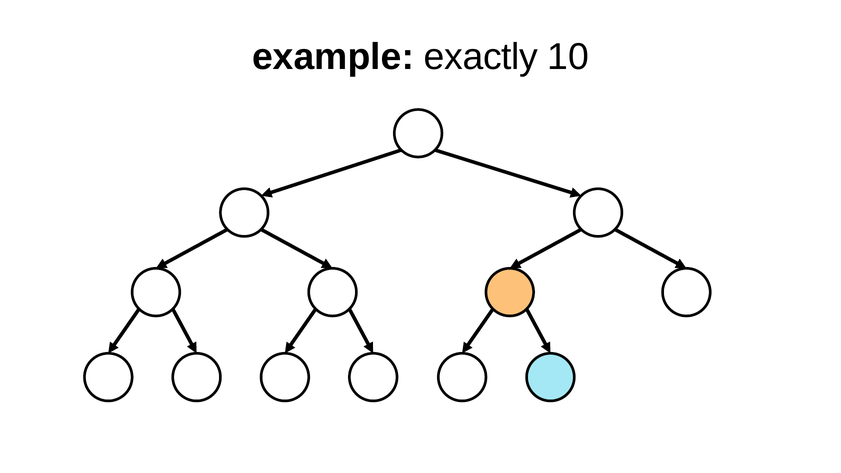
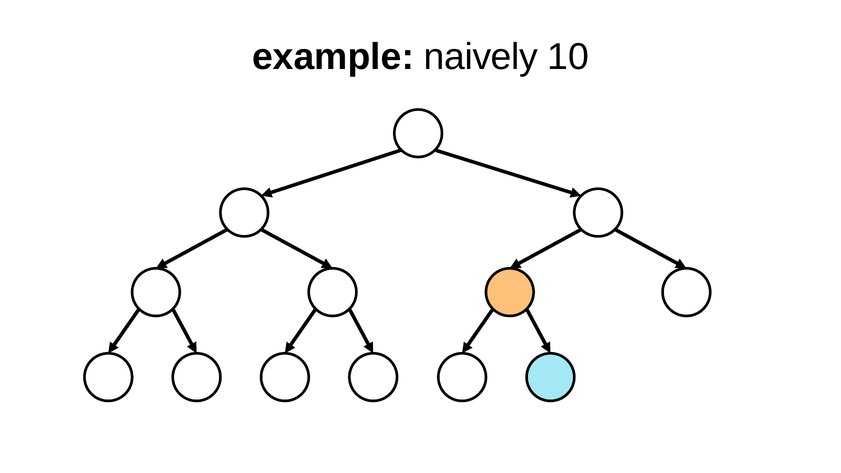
exactly: exactly -> naively
